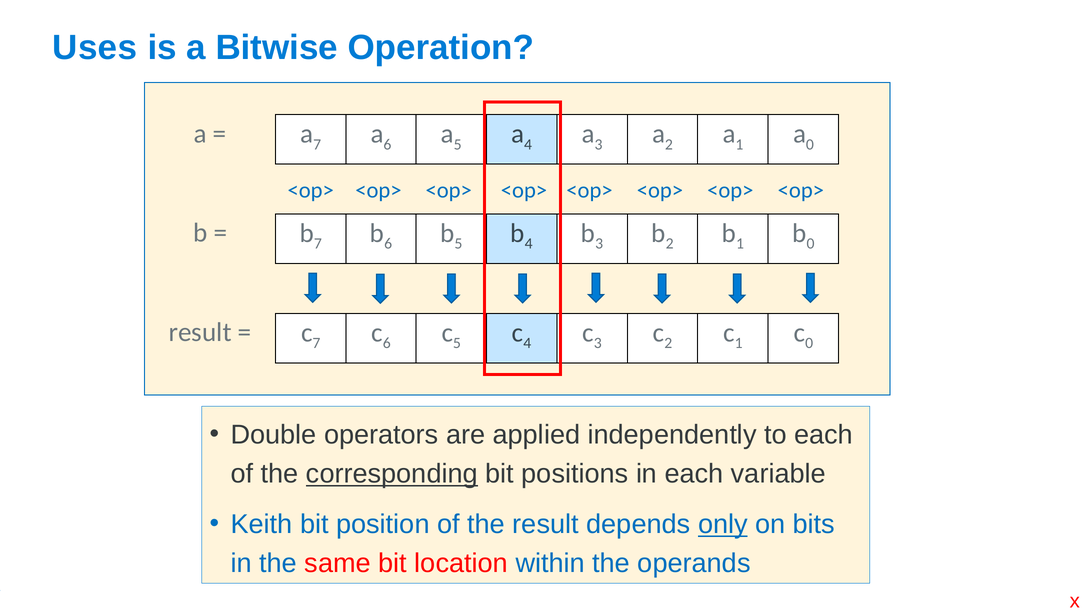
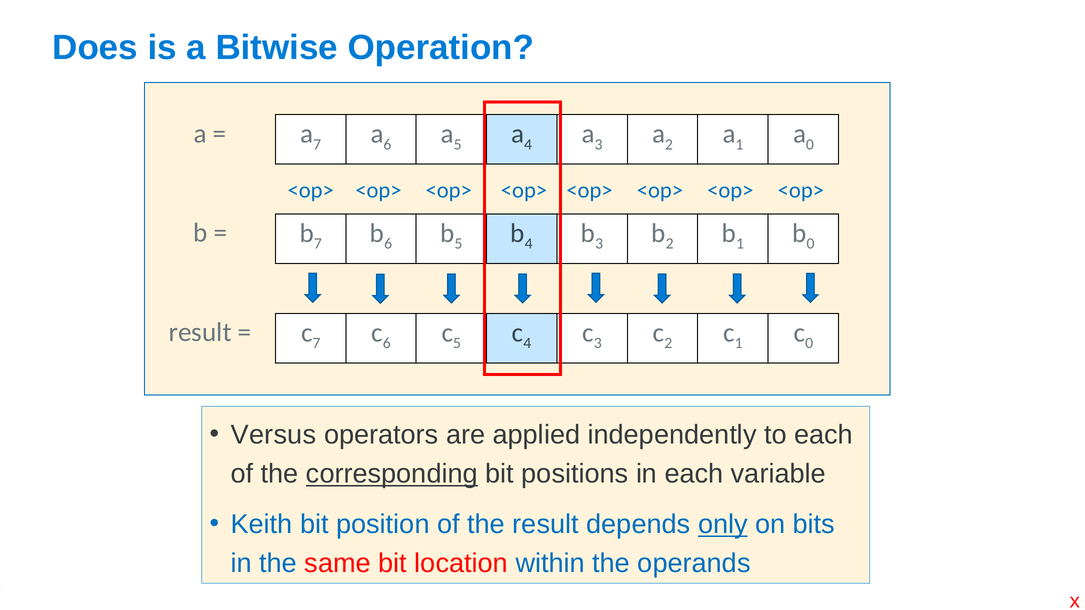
Uses: Uses -> Does
Double: Double -> Versus
